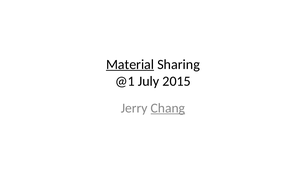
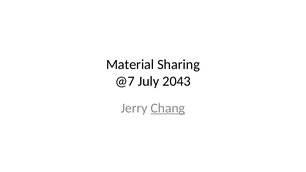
Material underline: present -> none
@1: @1 -> @7
2015: 2015 -> 2043
